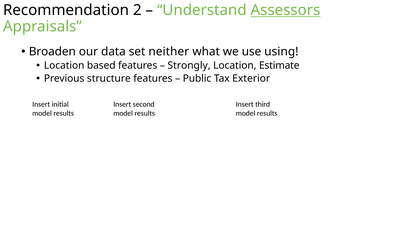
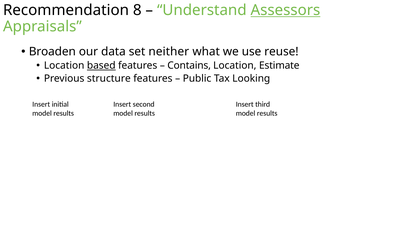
2: 2 -> 8
using: using -> reuse
based underline: none -> present
Strongly: Strongly -> Contains
Exterior: Exterior -> Looking
